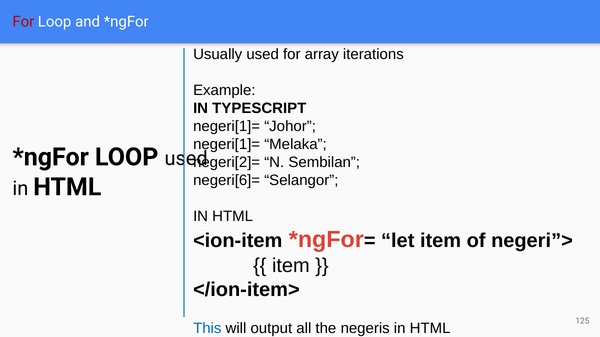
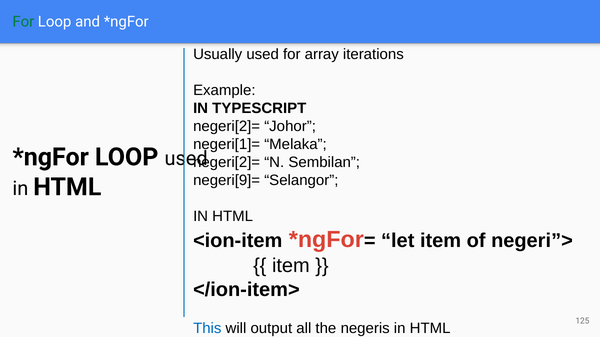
For at (23, 22) colour: red -> green
negeri[1]= at (227, 127): negeri[1]= -> negeri[2]=
negeri[6]=: negeri[6]= -> negeri[9]=
